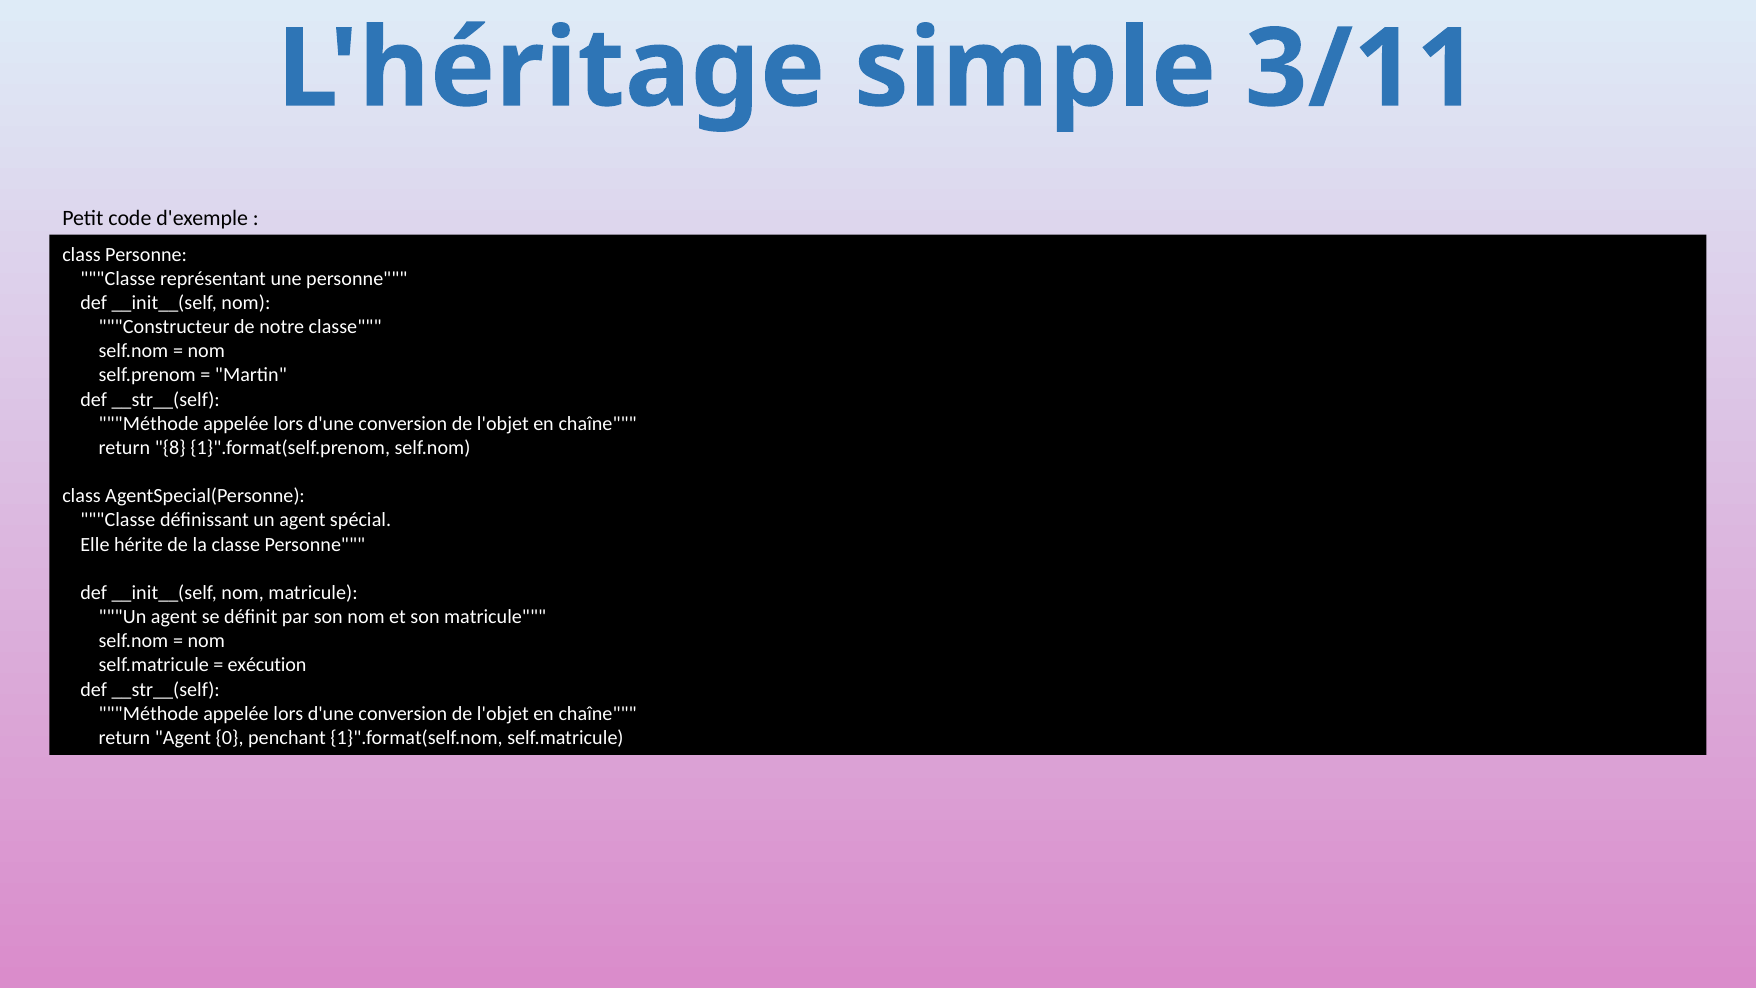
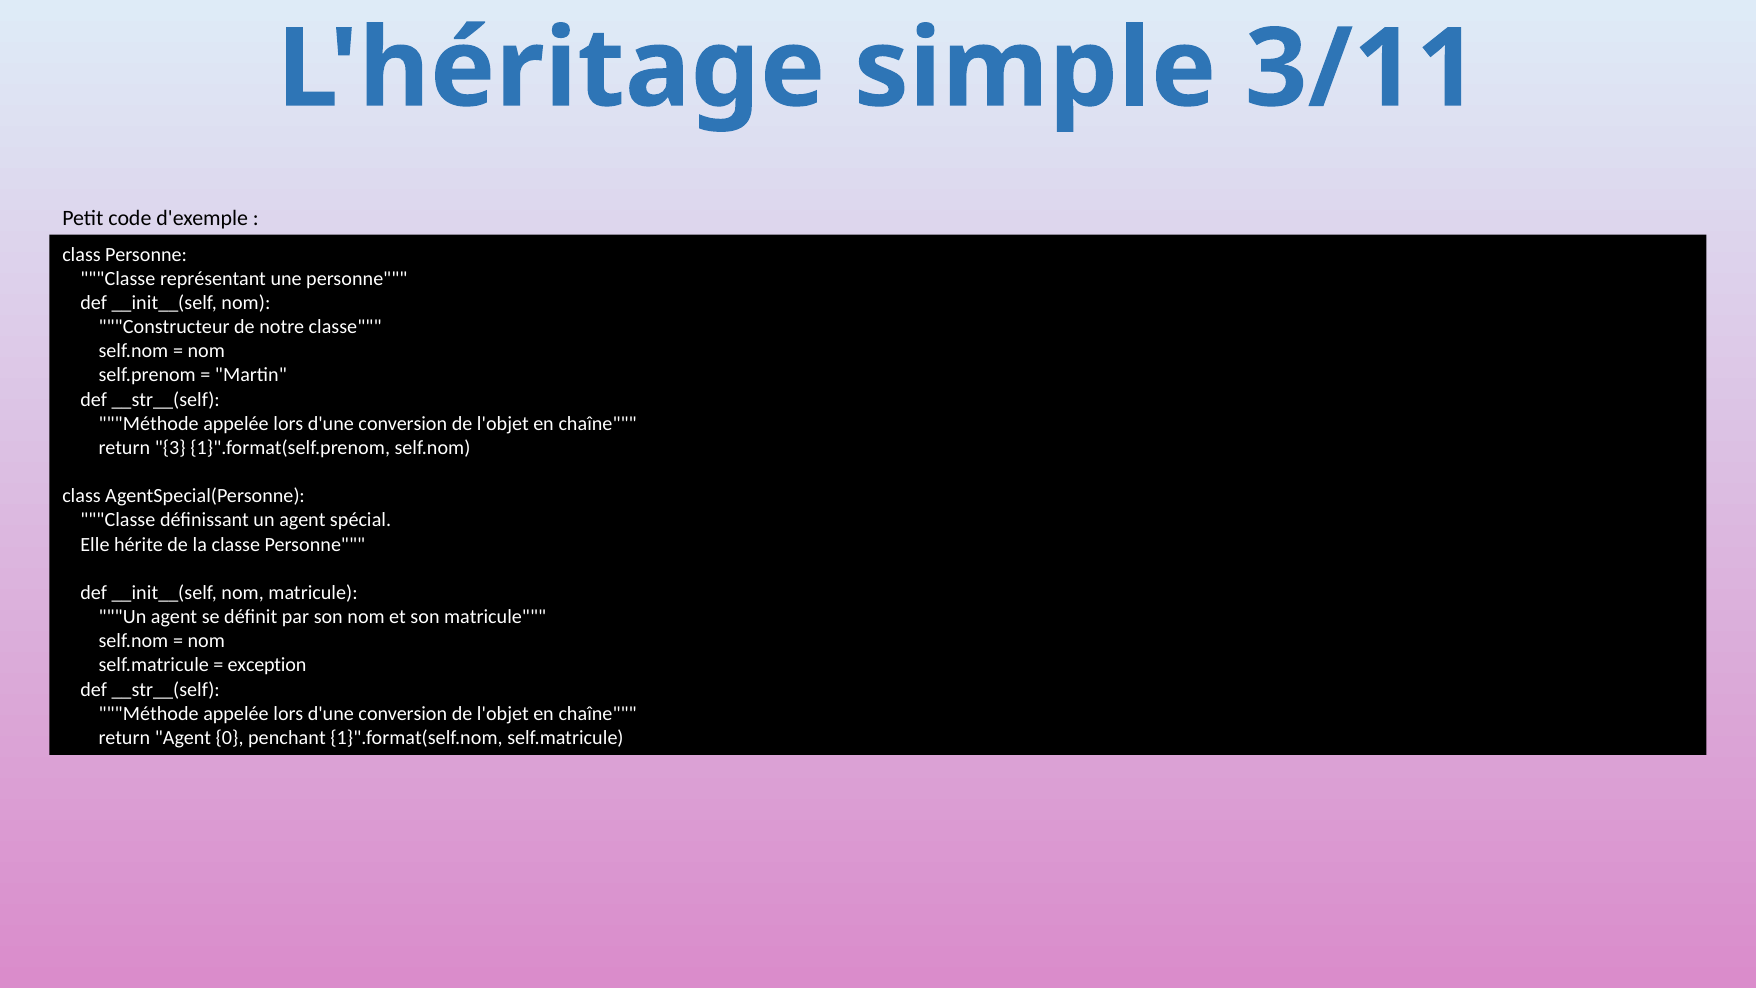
8: 8 -> 3
exécution: exécution -> exception
